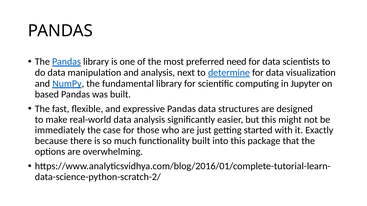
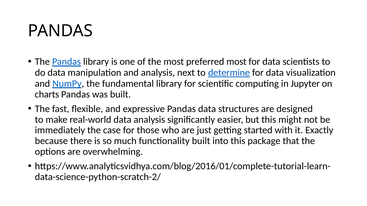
preferred need: need -> most
based: based -> charts
